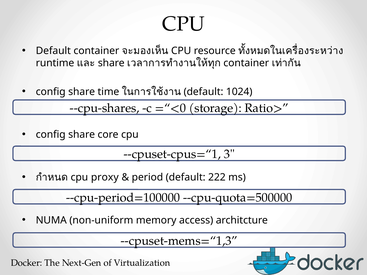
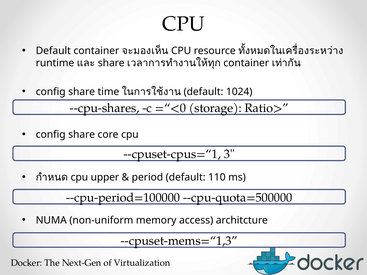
proxy: proxy -> upper
222: 222 -> 110
